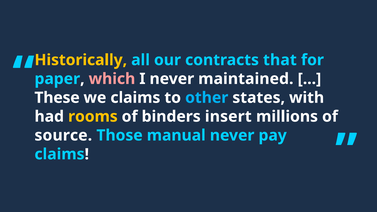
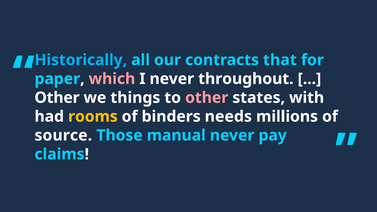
Historically colour: yellow -> light blue
maintained: maintained -> throughout
These at (57, 98): These -> Other
we claims: claims -> things
other at (207, 98) colour: light blue -> pink
insert: insert -> needs
